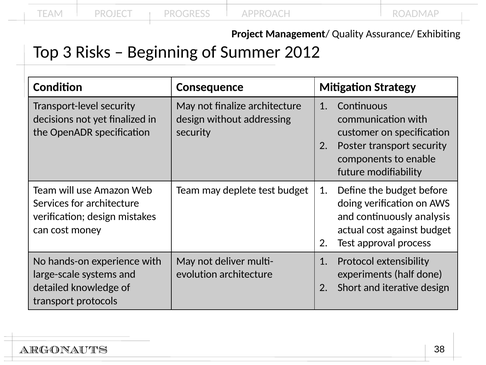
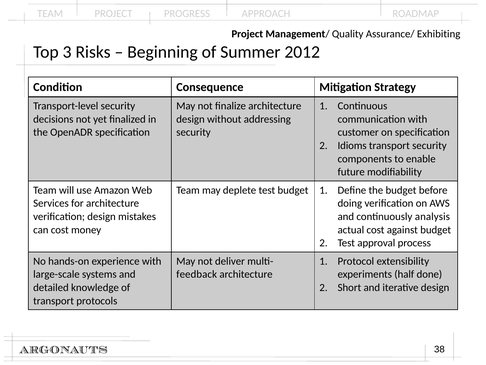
Poster: Poster -> Idioms
evolution: evolution -> feedback
